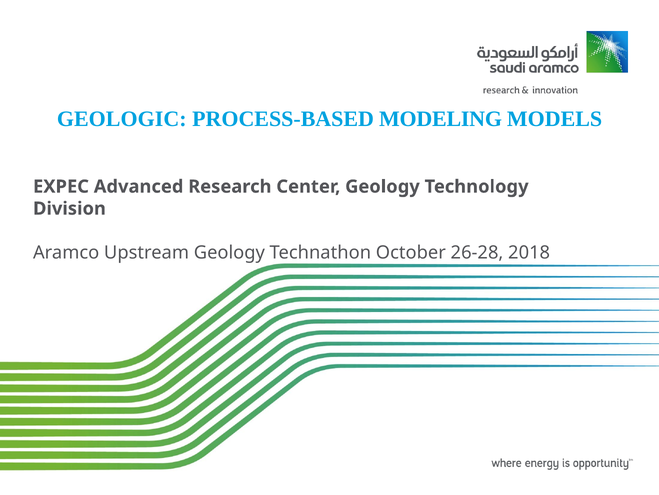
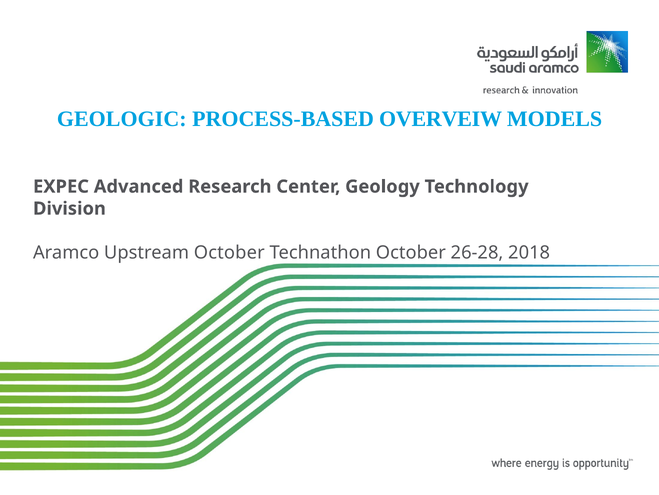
MODELING: MODELING -> OVERVEIW
Upstream Geology: Geology -> October
